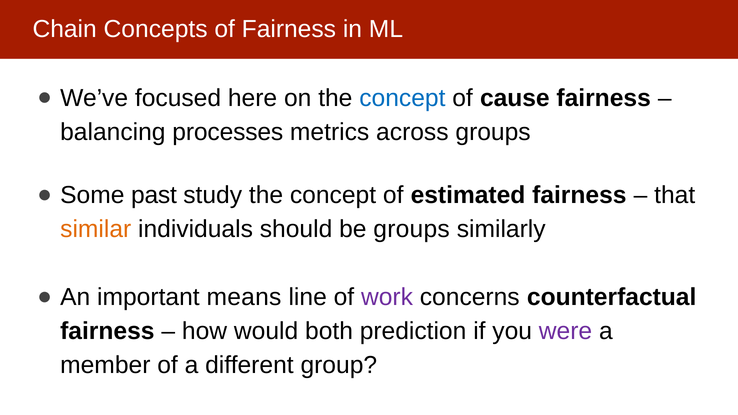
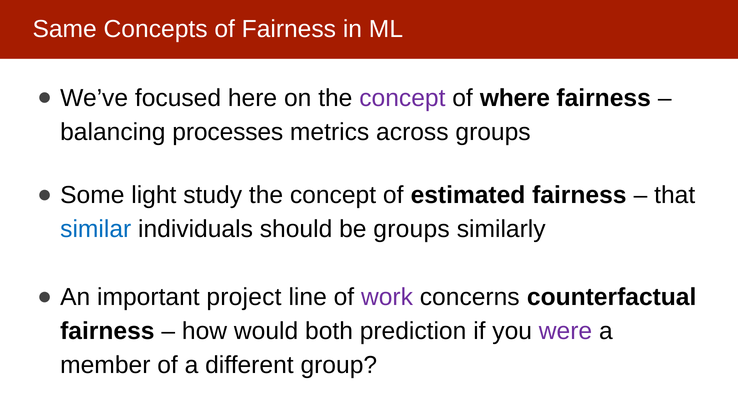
Chain: Chain -> Same
concept at (402, 98) colour: blue -> purple
cause: cause -> where
past: past -> light
similar colour: orange -> blue
means: means -> project
